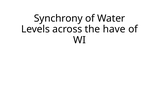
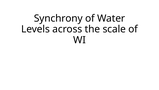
have: have -> scale
